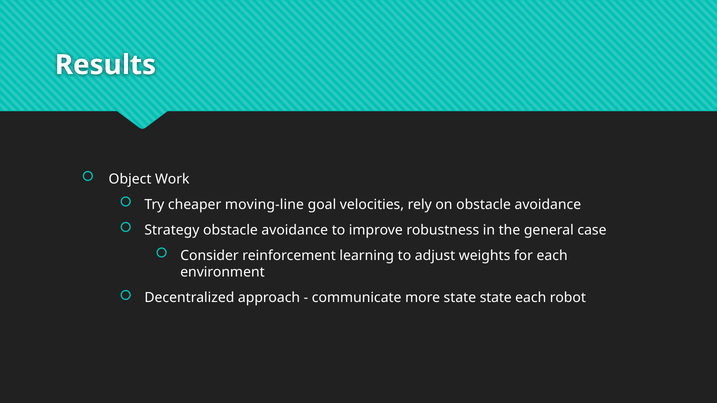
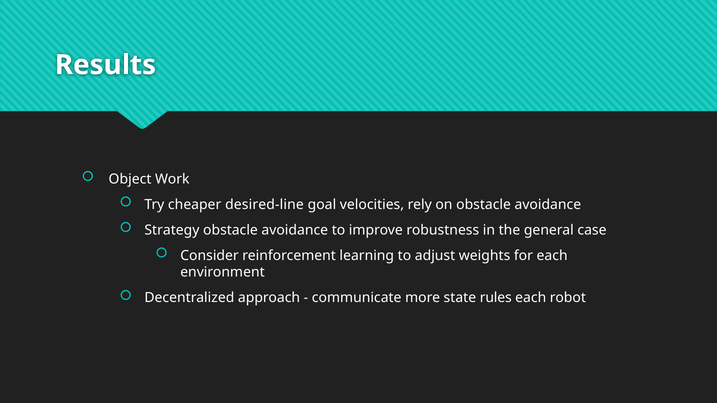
moving-line: moving-line -> desired-line
state state: state -> rules
